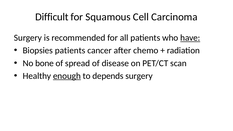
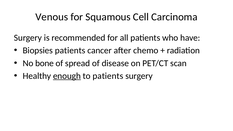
Difficult: Difficult -> Venous
have underline: present -> none
to depends: depends -> patients
